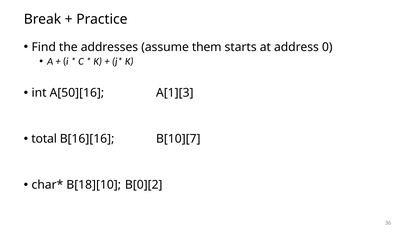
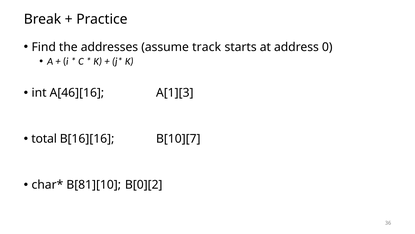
them: them -> track
A[50][16: A[50][16 -> A[46][16
B[18][10: B[18][10 -> B[81][10
